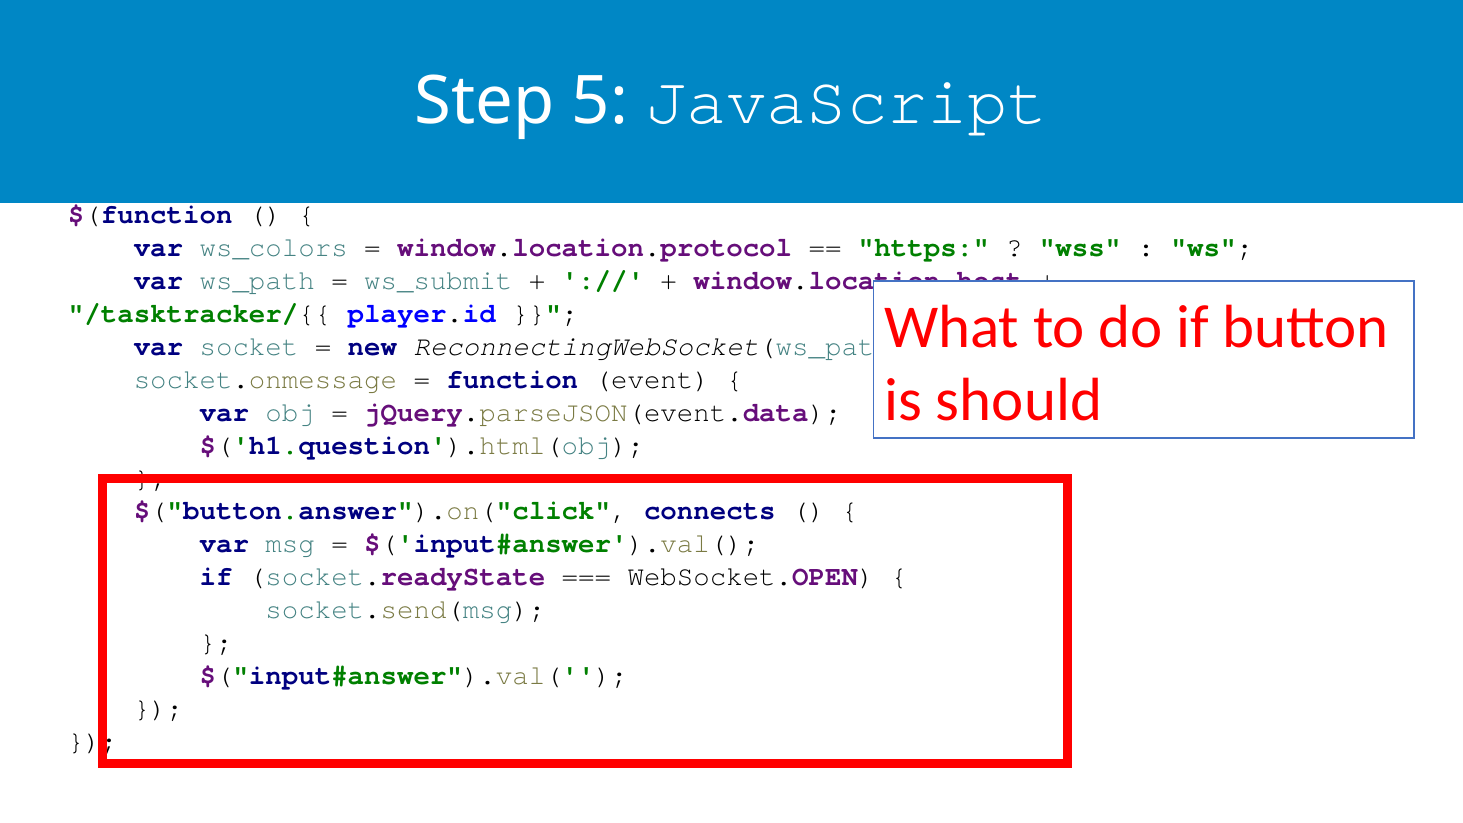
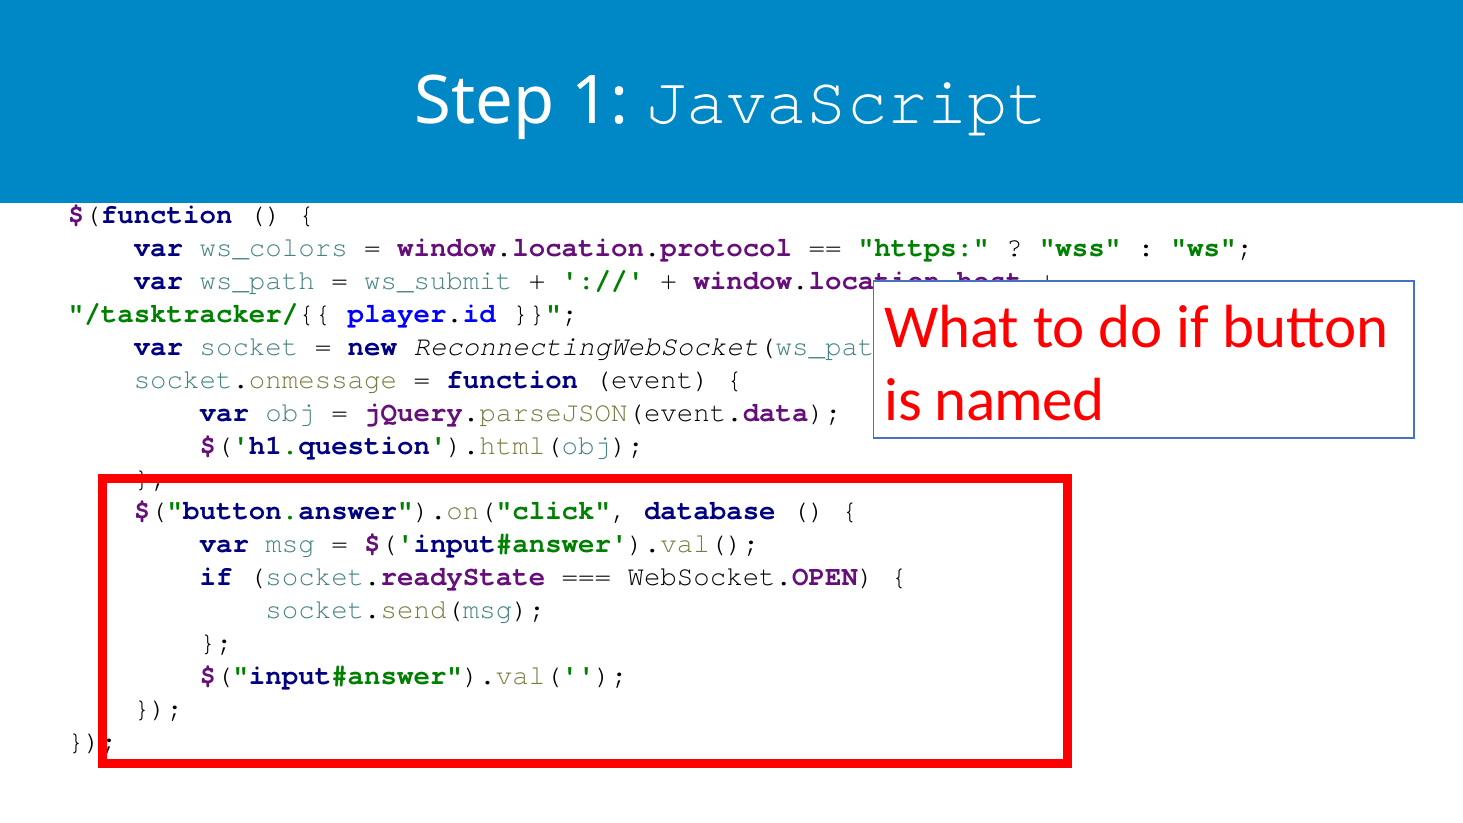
5: 5 -> 1
should: should -> named
connects: connects -> database
